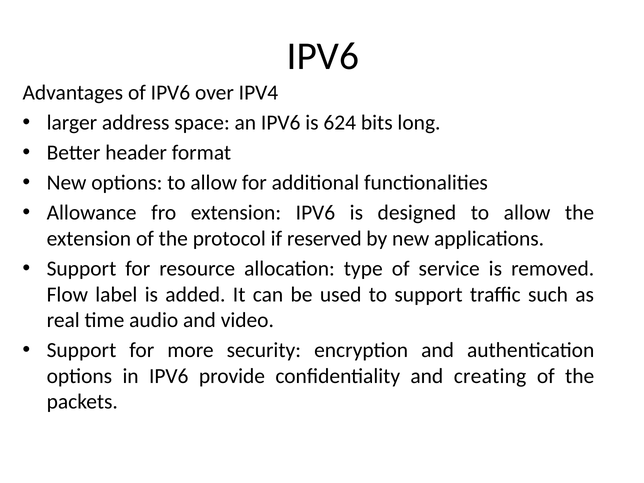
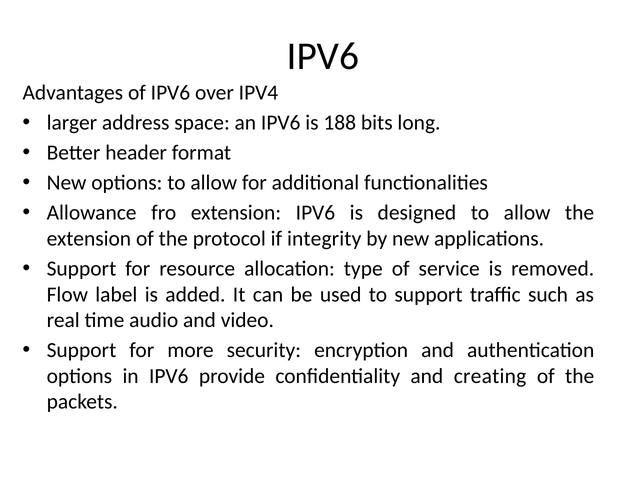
624: 624 -> 188
reserved: reserved -> integrity
